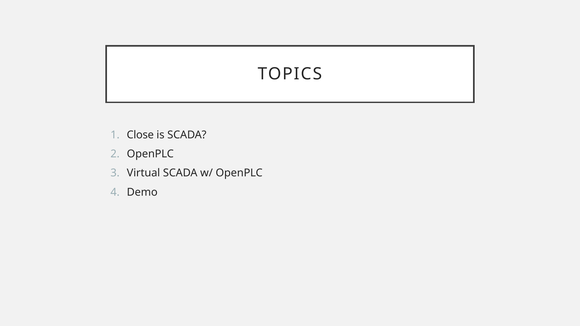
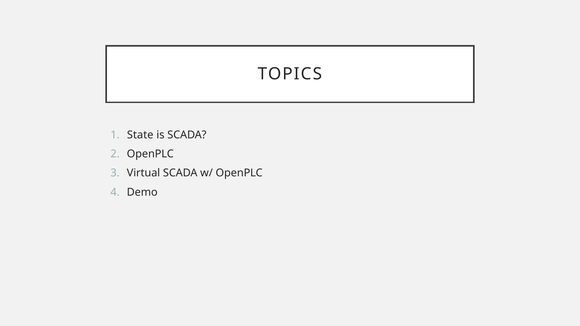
Close: Close -> State
